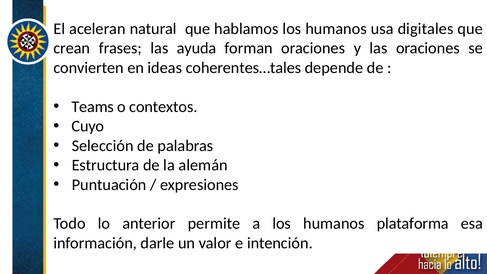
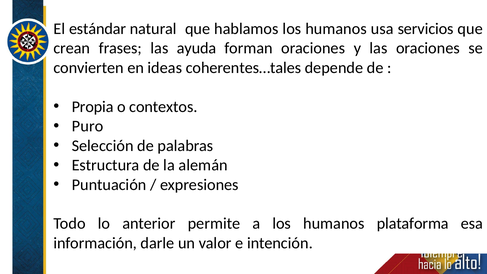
aceleran: aceleran -> estándar
digitales: digitales -> servicios
Teams: Teams -> Propia
Cuyo: Cuyo -> Puro
